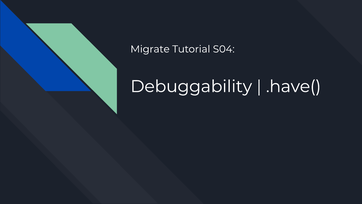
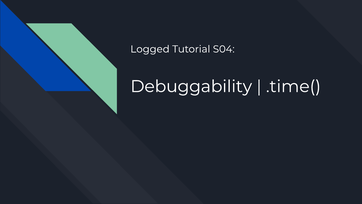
Migrate: Migrate -> Logged
.have(: .have( -> .time(
